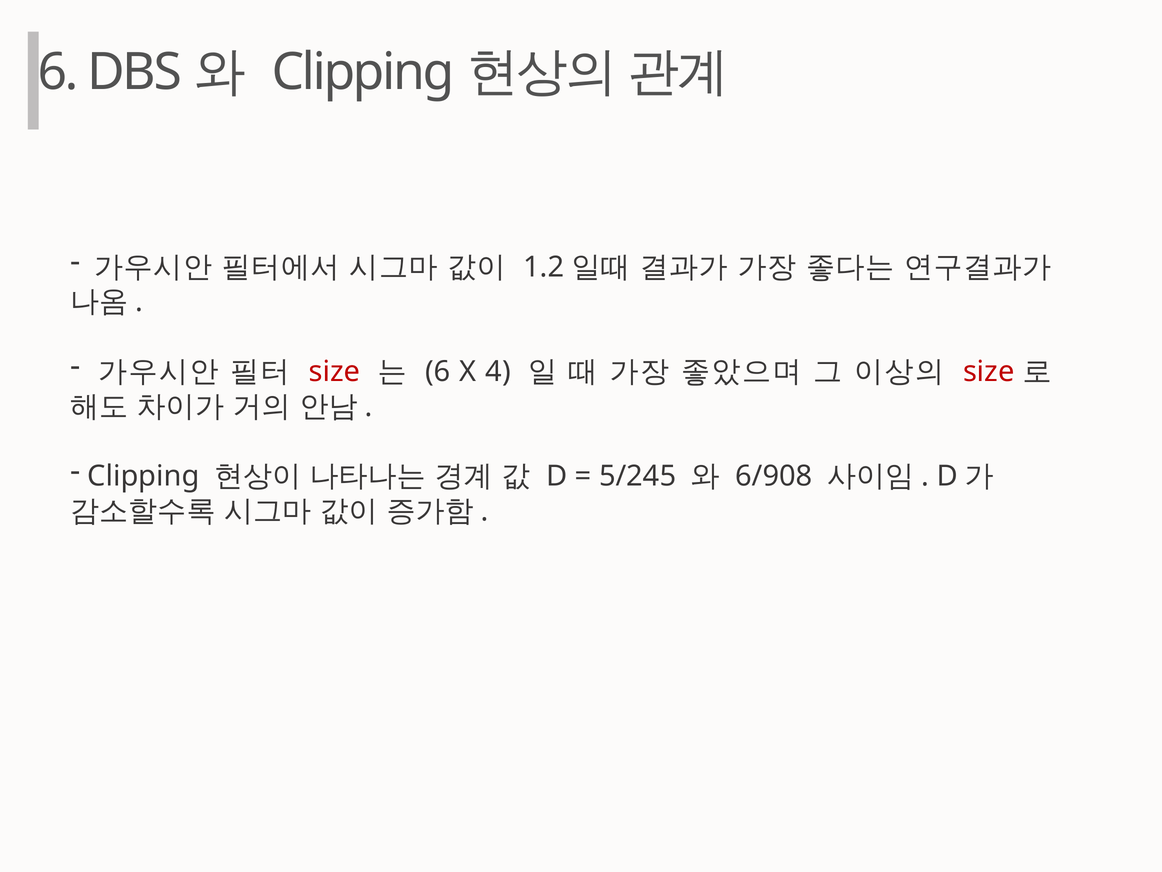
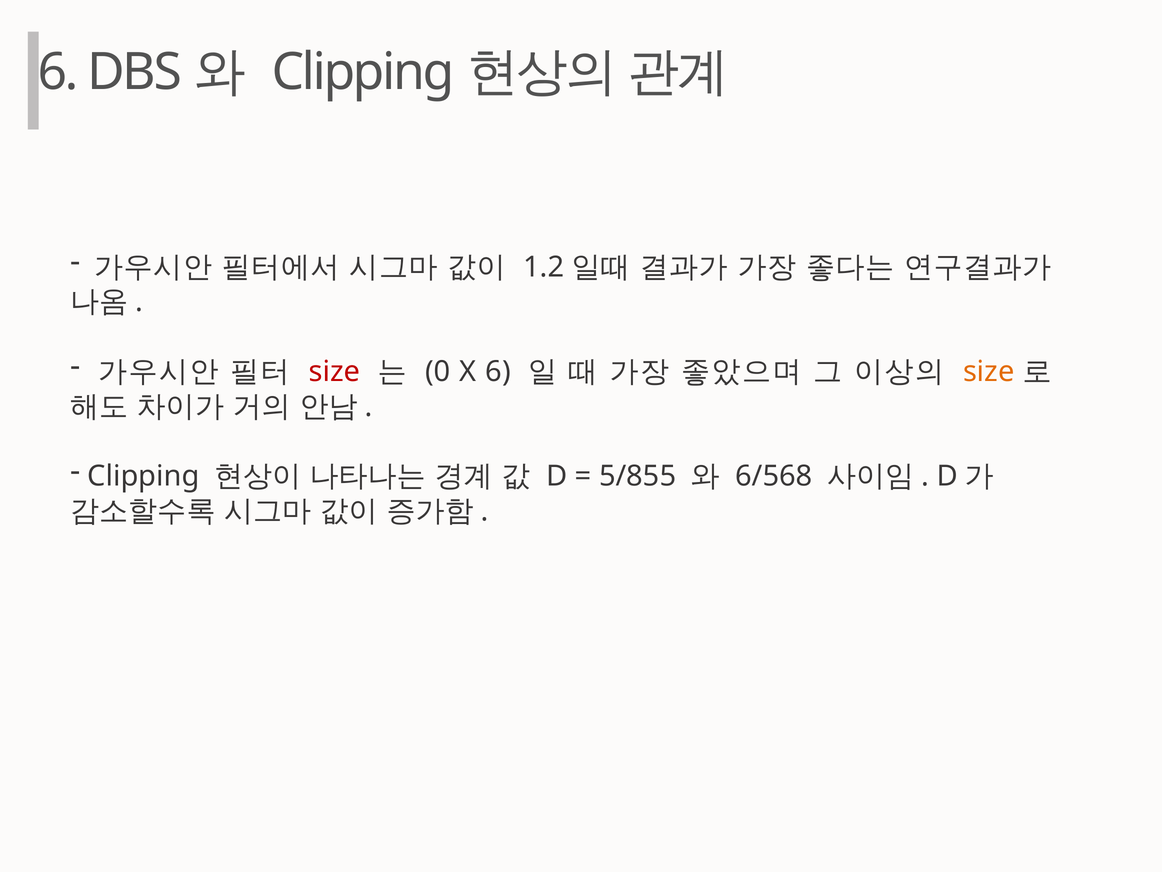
6 at (438, 371): 6 -> 0
X 4: 4 -> 6
size at (989, 371) colour: red -> orange
5/245: 5/245 -> 5/855
6/908: 6/908 -> 6/568
